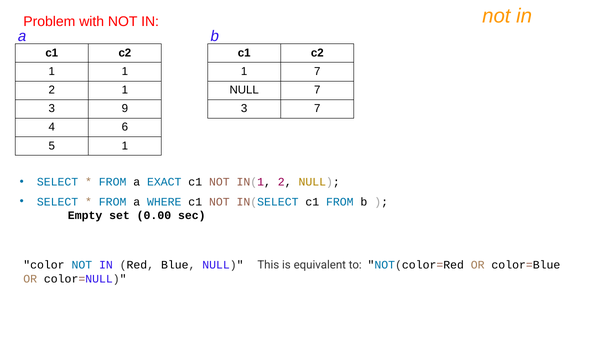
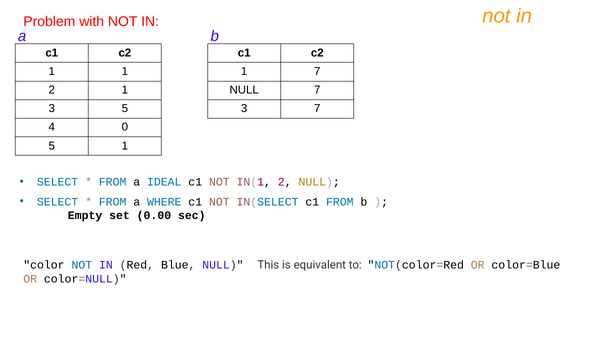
3 9: 9 -> 5
6: 6 -> 0
EXACT: EXACT -> IDEAL
